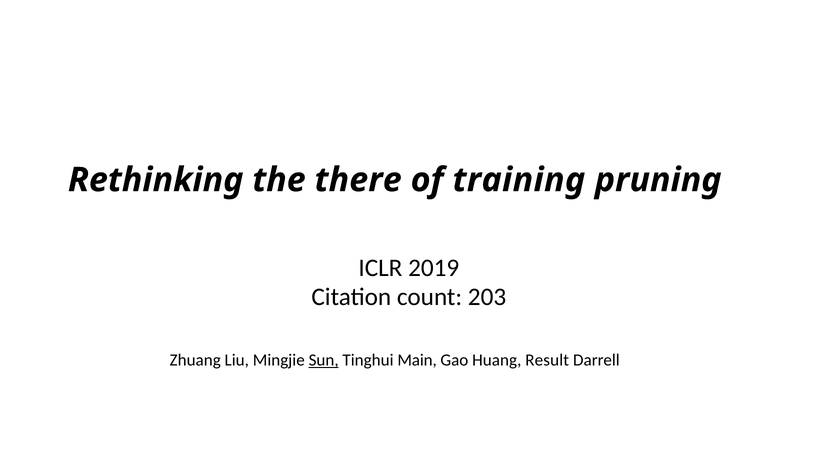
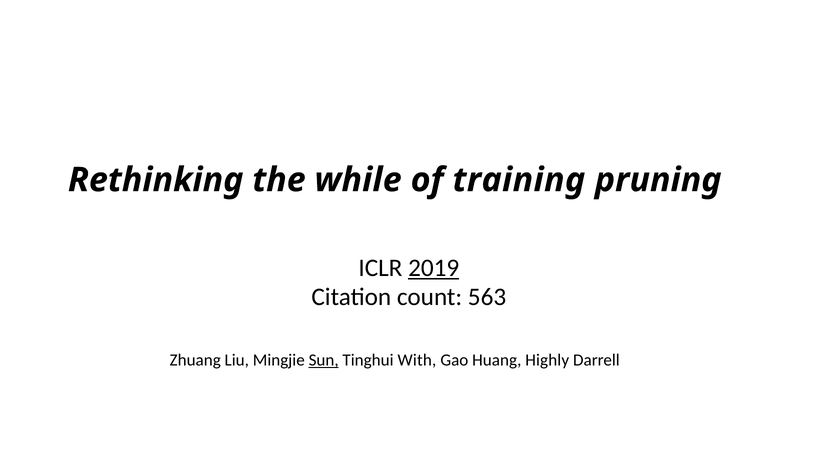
there: there -> while
2019 underline: none -> present
203: 203 -> 563
Main: Main -> With
Result: Result -> Highly
